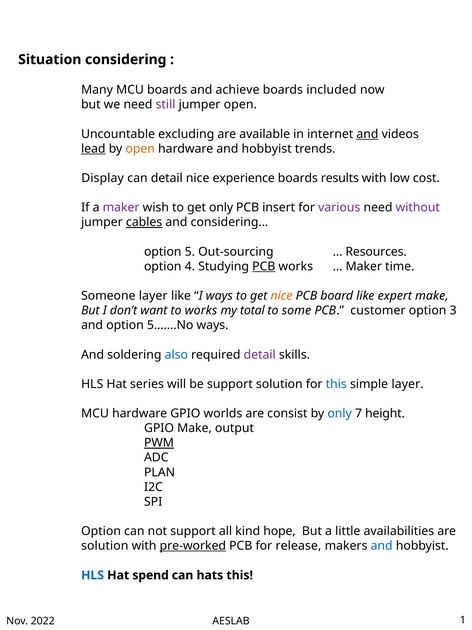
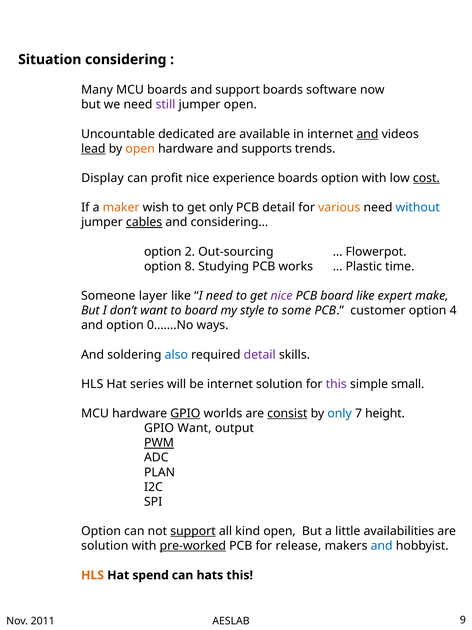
and achieve: achieve -> support
included: included -> software
excluding: excluding -> dedicated
hardware and hobbyist: hobbyist -> supports
can detail: detail -> profit
boards results: results -> option
cost underline: none -> present
maker at (121, 207) colour: purple -> orange
PCB insert: insert -> detail
various colour: purple -> orange
without colour: purple -> blue
5: 5 -> 2
Resources: Resources -> Flowerpot
4: 4 -> 8
PCB at (264, 266) underline: present -> none
Maker at (364, 266): Maker -> Plastic
I ways: ways -> need
nice at (282, 295) colour: orange -> purple
to works: works -> board
total: total -> style
3: 3 -> 4
5…….No: 5…….No -> 0…….No
be support: support -> internet
this at (336, 384) colour: blue -> purple
simple layer: layer -> small
GPIO at (185, 413) underline: none -> present
consist underline: none -> present
GPIO Make: Make -> Want
support at (193, 531) underline: none -> present
kind hope: hope -> open
HLS at (93, 575) colour: blue -> orange
2022: 2022 -> 2011
1: 1 -> 9
